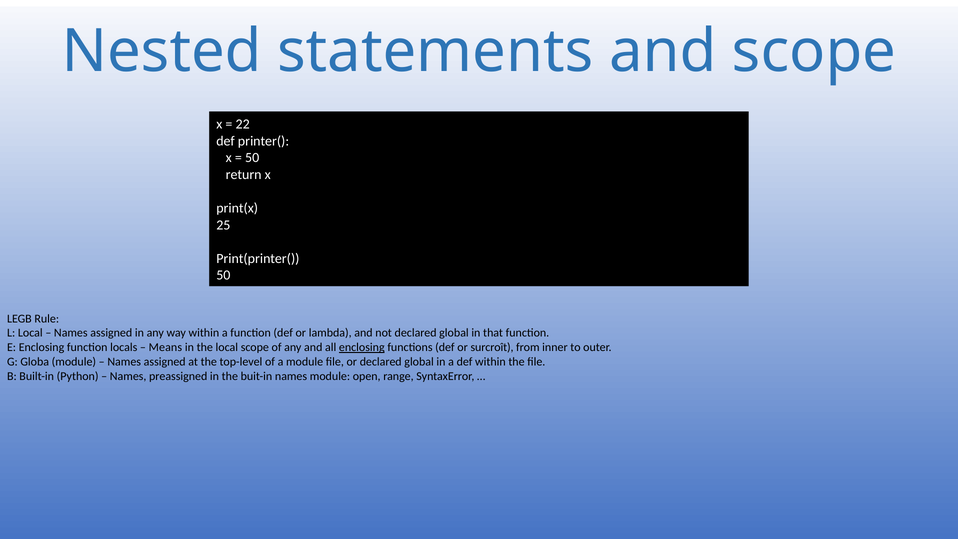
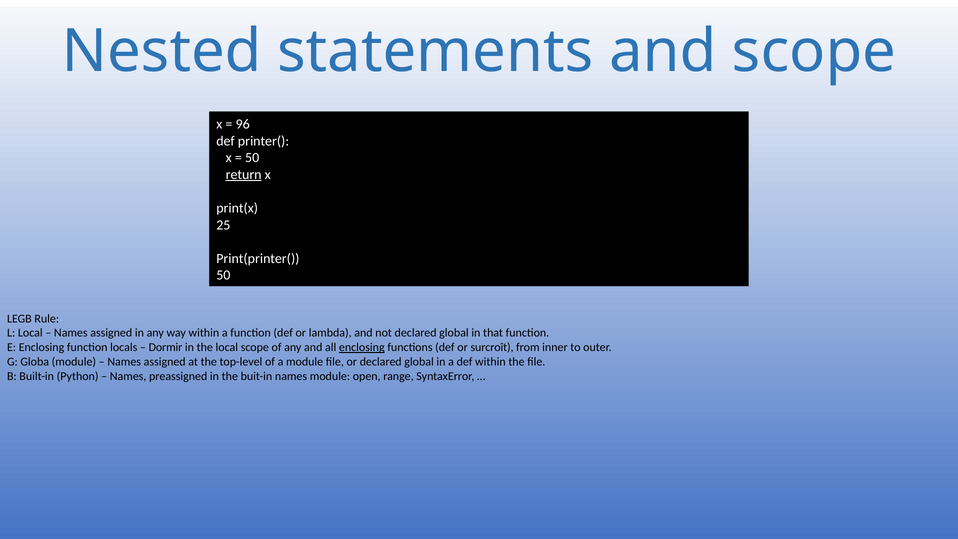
22: 22 -> 96
return underline: none -> present
Means: Means -> Dormir
